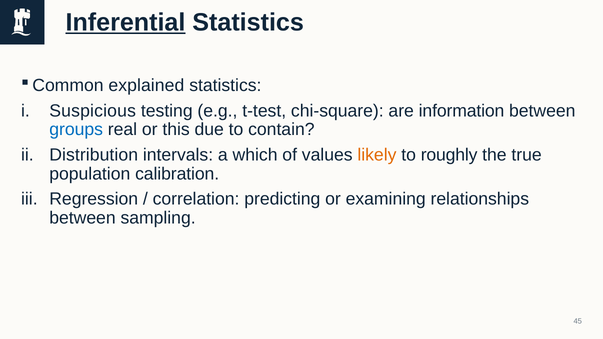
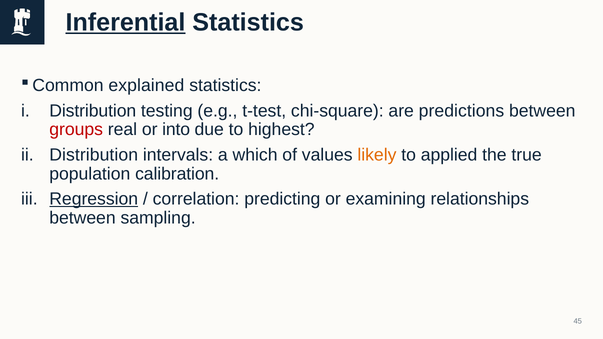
Suspicious at (93, 111): Suspicious -> Distribution
information: information -> predictions
groups colour: blue -> red
this: this -> into
contain: contain -> highest
roughly: roughly -> applied
Regression underline: none -> present
